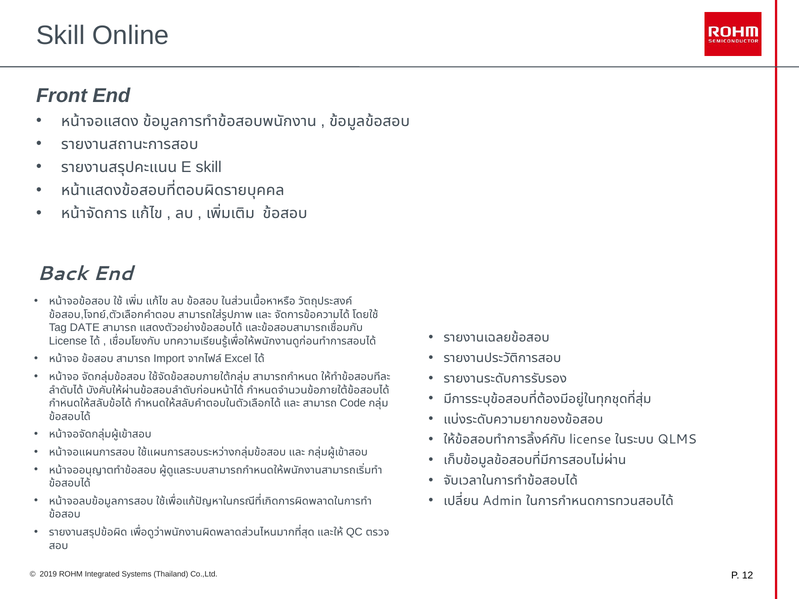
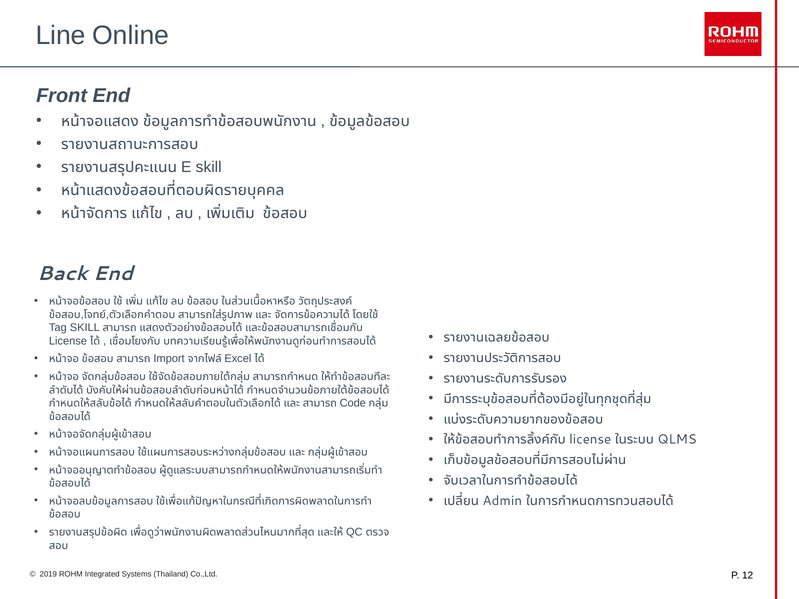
Skill at (61, 35): Skill -> Line
Tag DATE: DATE -> SKILL
